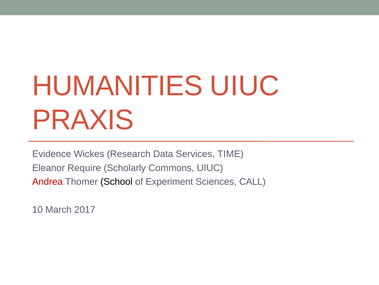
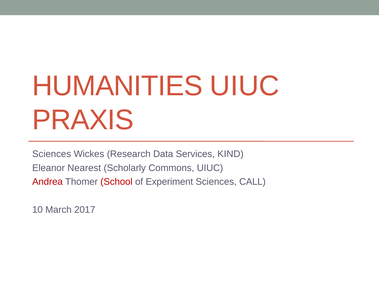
Evidence at (52, 154): Evidence -> Sciences
TIME: TIME -> KIND
Require: Require -> Nearest
School colour: black -> red
